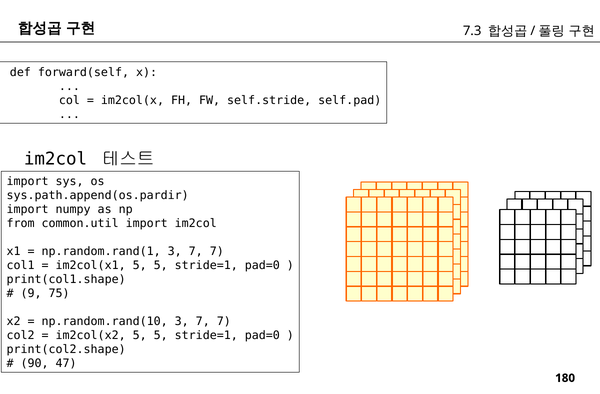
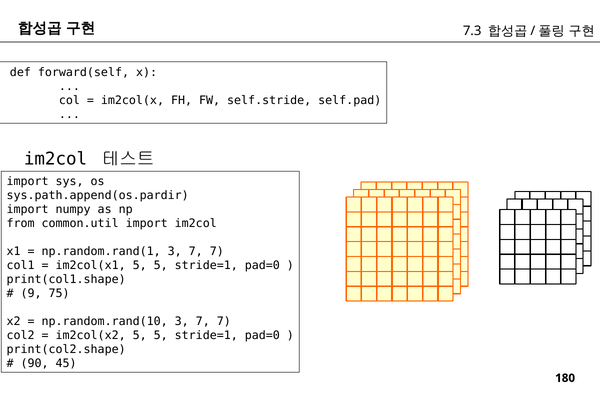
47: 47 -> 45
